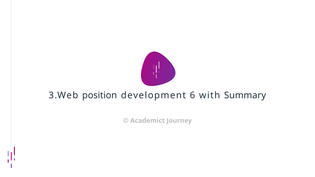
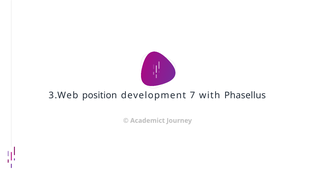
6: 6 -> 7
Summary: Summary -> Phasellus
